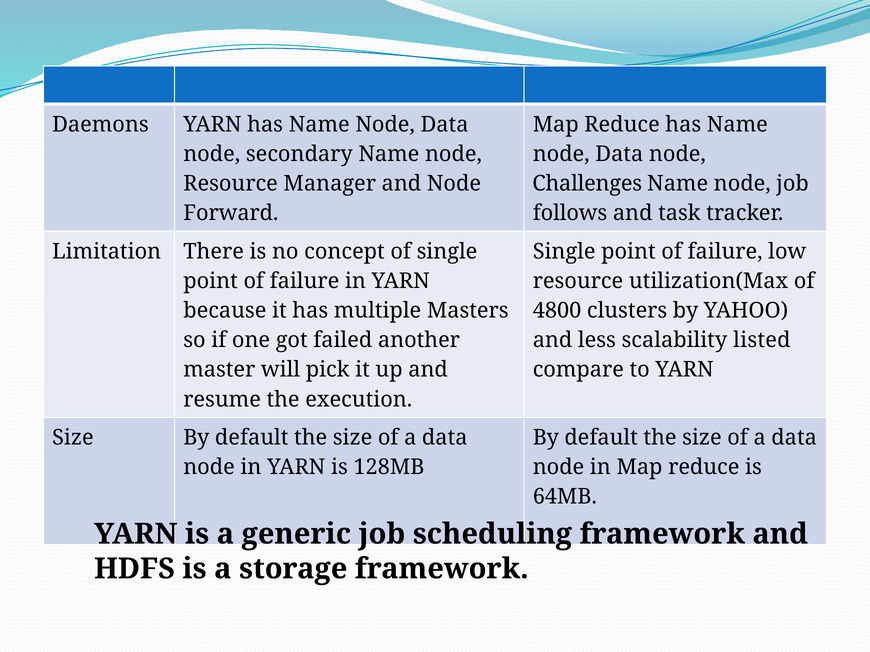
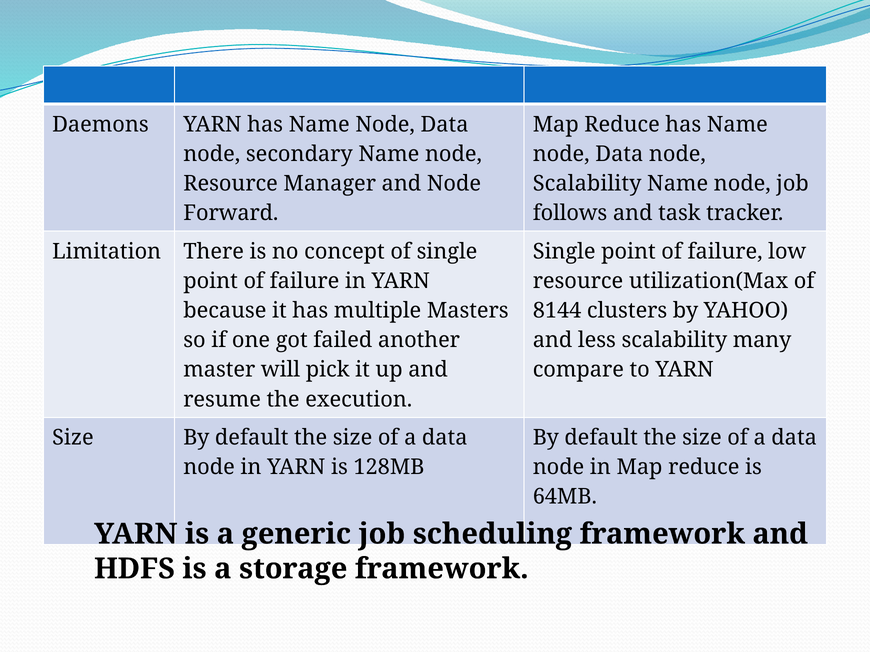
Challenges at (587, 184): Challenges -> Scalability
4800: 4800 -> 8144
listed: listed -> many
